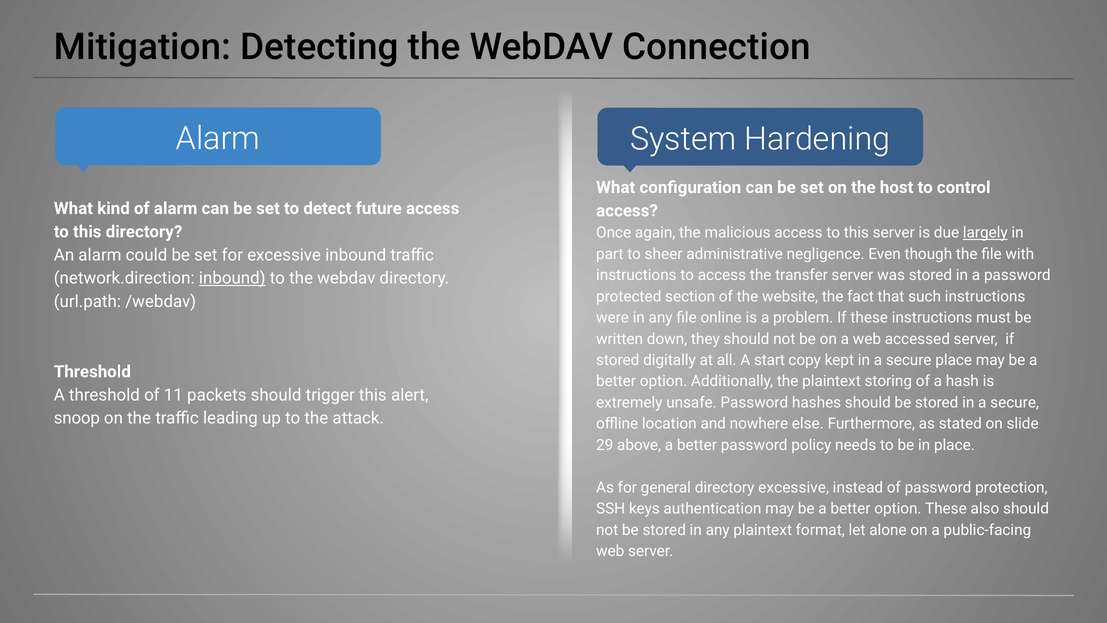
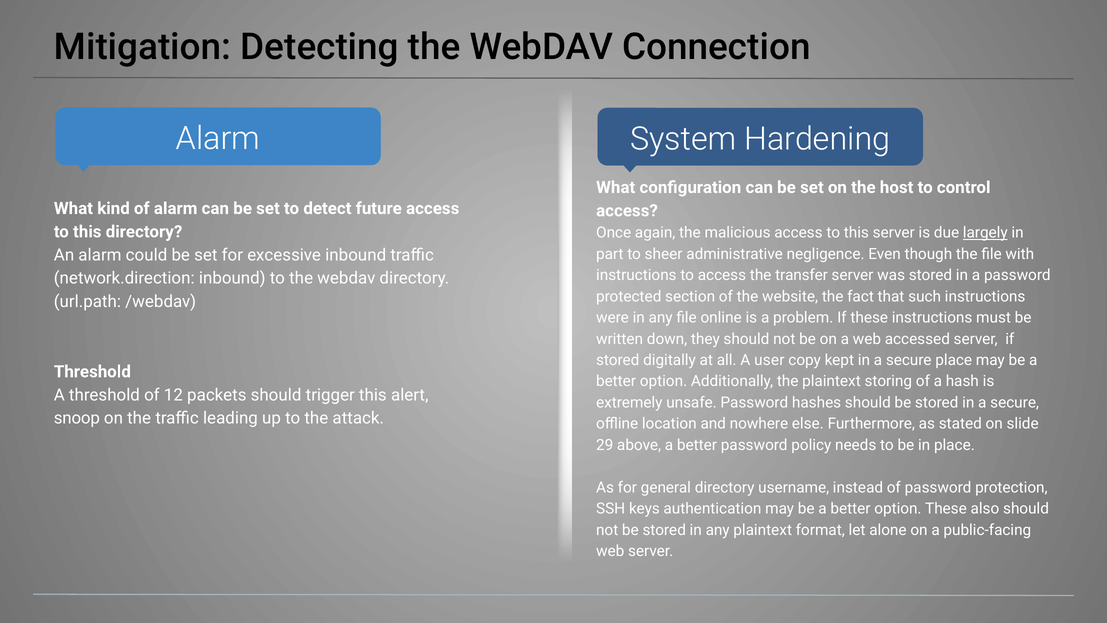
inbound at (232, 278) underline: present -> none
start: start -> user
11: 11 -> 12
directory excessive: excessive -> username
